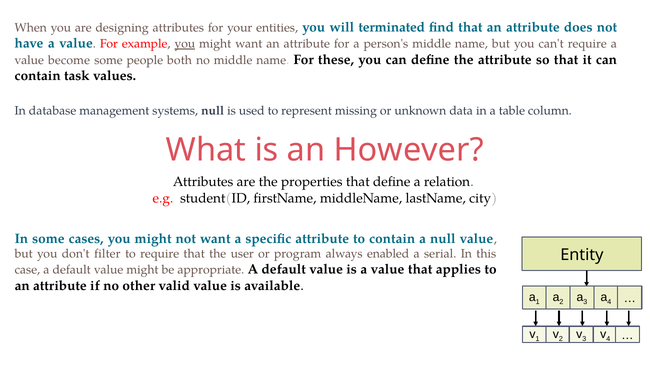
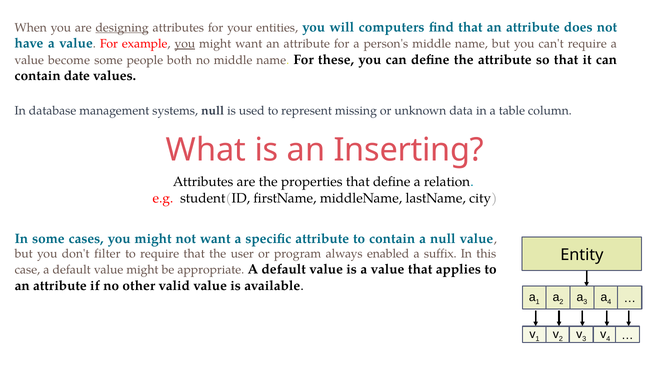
designing underline: none -> present
terminated: terminated -> computers
task: task -> date
However: However -> Inserting
serial: serial -> suffix
